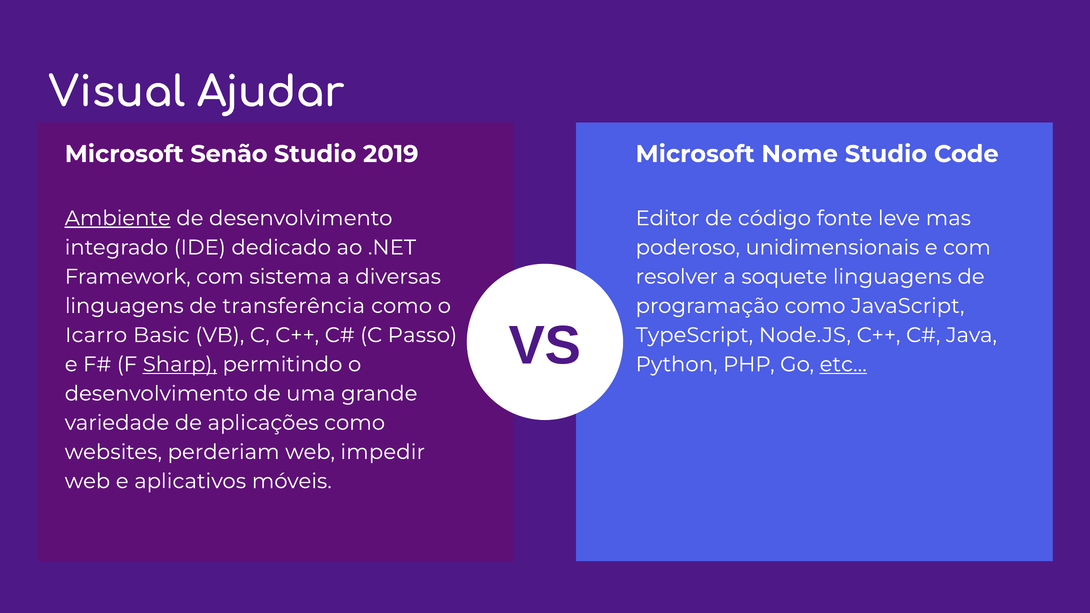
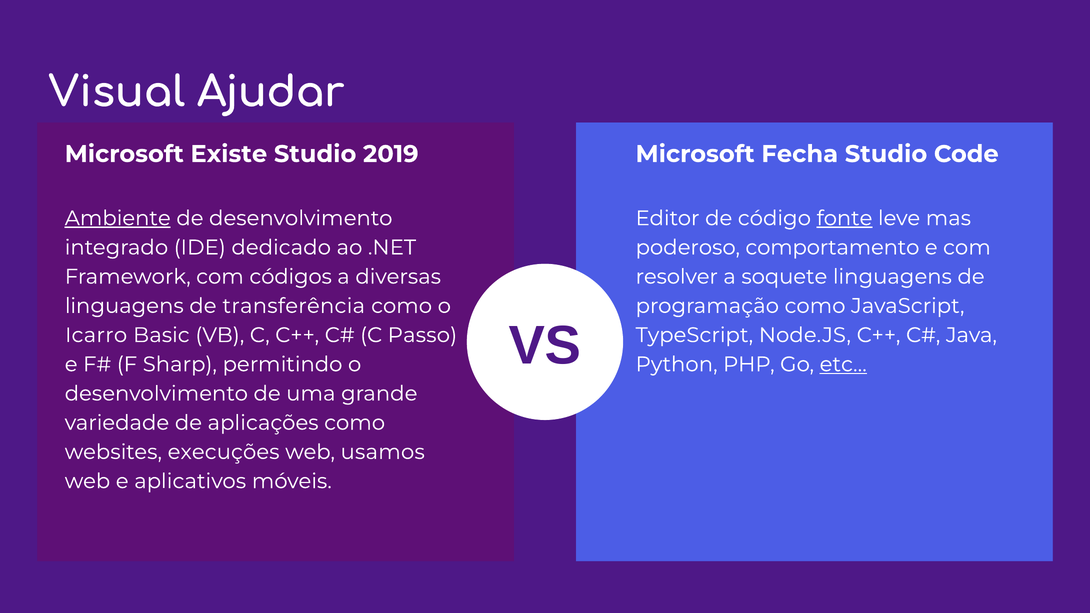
Senão: Senão -> Existe
Nome: Nome -> Fecha
fonte underline: none -> present
unidimensionais: unidimensionais -> comportamento
sistema: sistema -> códigos
Sharp underline: present -> none
perderiam: perderiam -> execuções
impedir: impedir -> usamos
